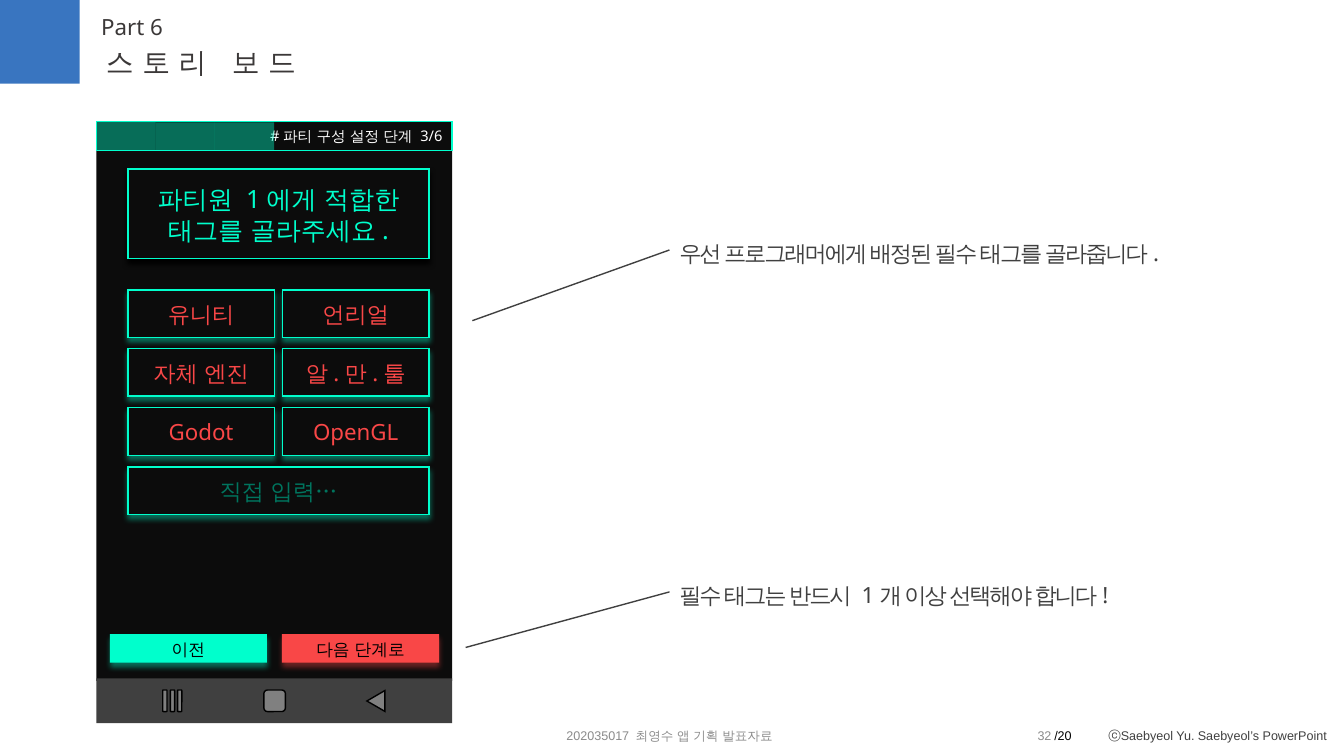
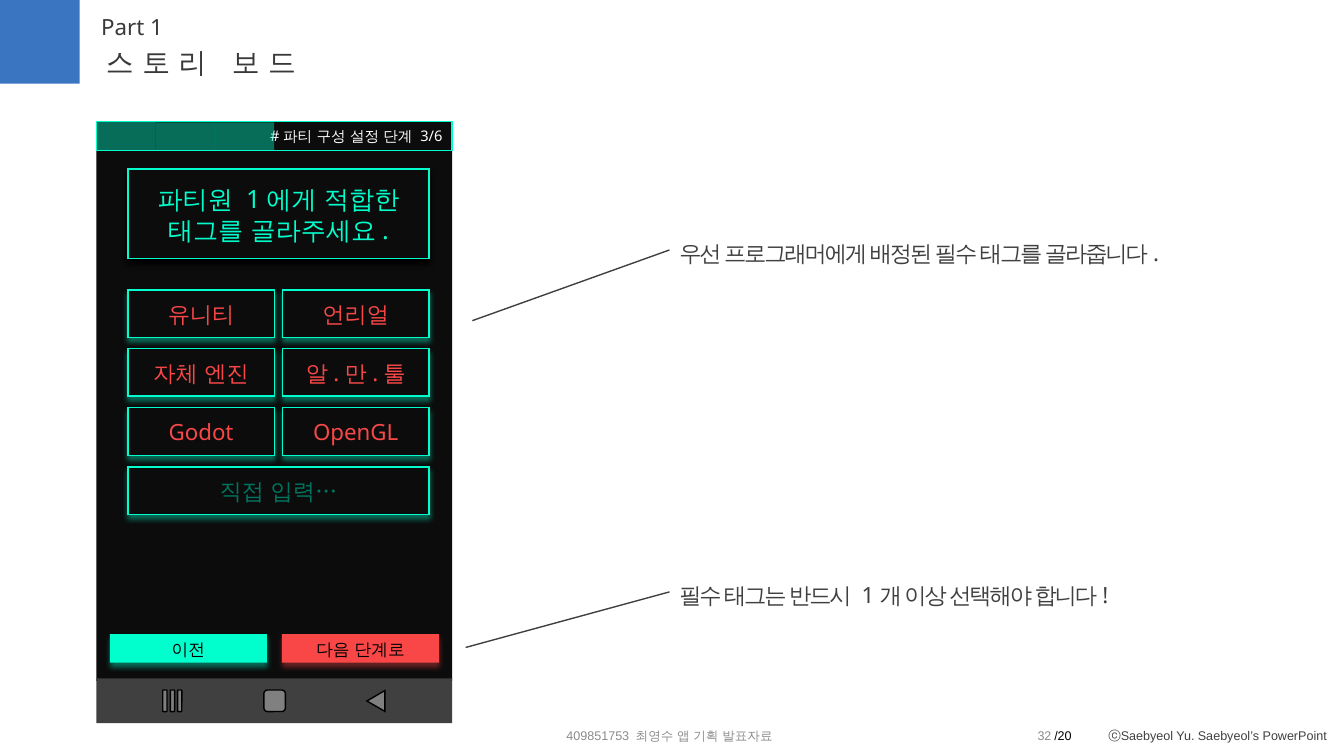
6: 6 -> 1
202035017: 202035017 -> 409851753
